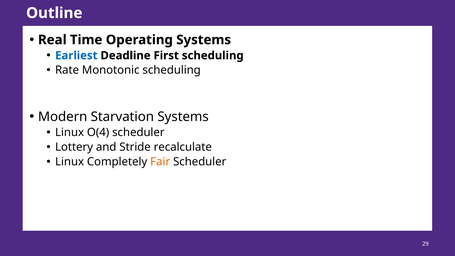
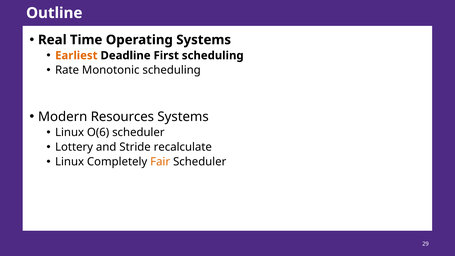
Earliest colour: blue -> orange
Starvation: Starvation -> Resources
O(4: O(4 -> O(6
